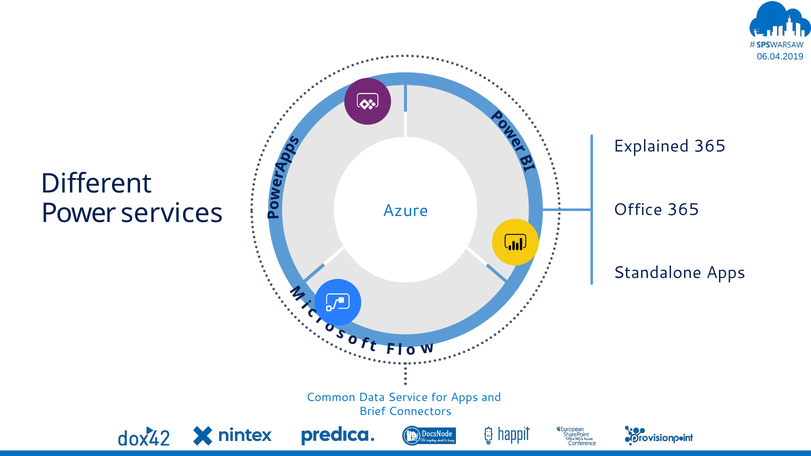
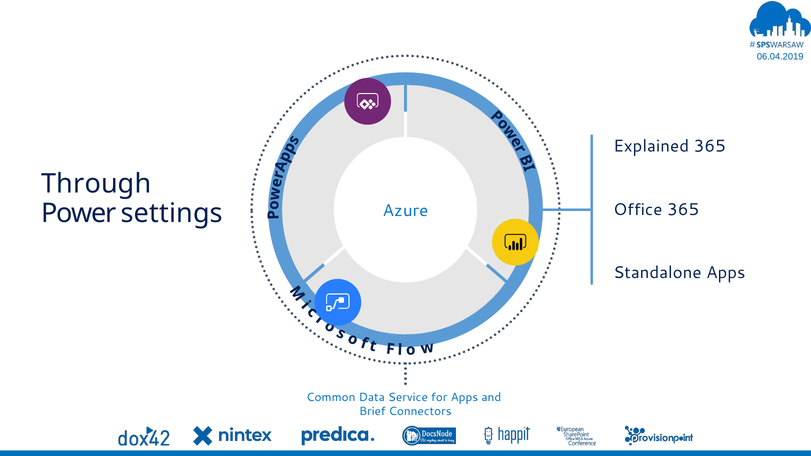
Different: Different -> Through
services: services -> settings
